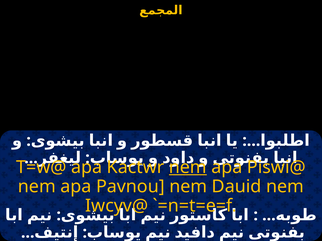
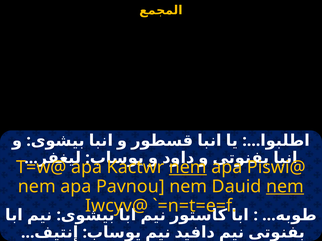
nem at (285, 187) underline: none -> present
